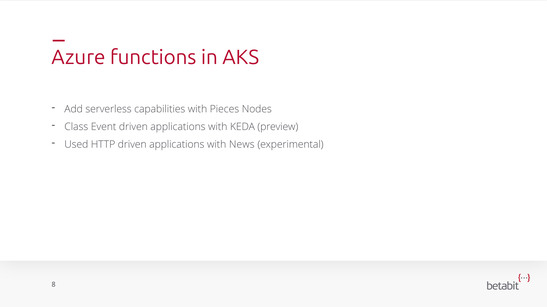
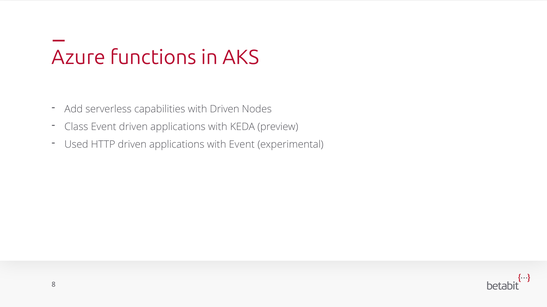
with Pieces: Pieces -> Driven
with News: News -> Event
